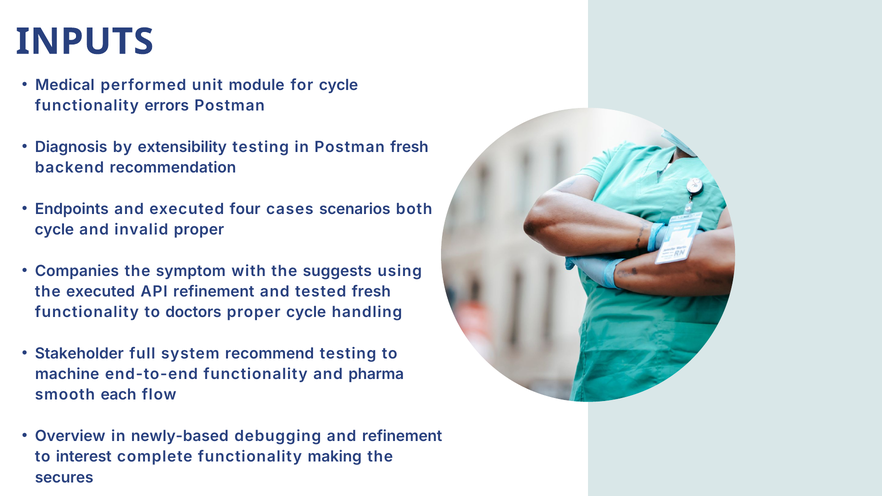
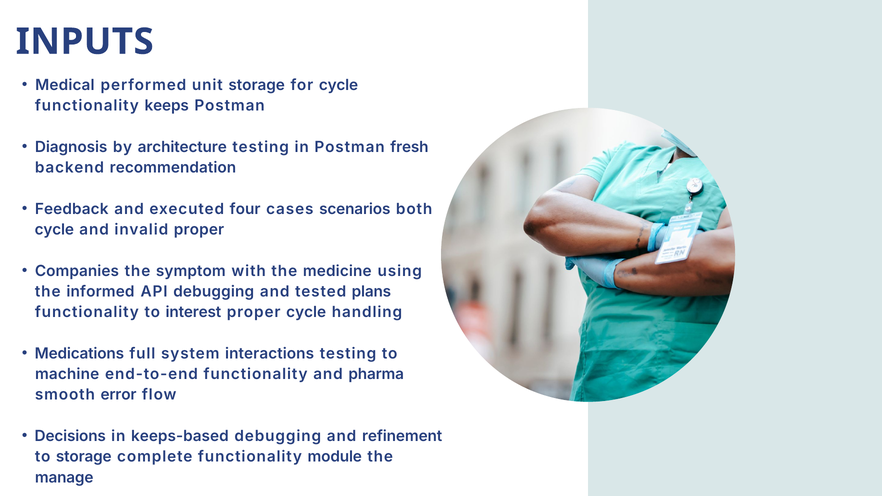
unit module: module -> storage
errors: errors -> keeps
extensibility: extensibility -> architecture
Endpoints: Endpoints -> Feedback
suggests: suggests -> medicine
the executed: executed -> informed
API refinement: refinement -> debugging
tested fresh: fresh -> plans
doctors: doctors -> interest
Stakeholder: Stakeholder -> Medications
recommend: recommend -> interactions
each: each -> error
Overview: Overview -> Decisions
newly-based: newly-based -> keeps-based
to interest: interest -> storage
making: making -> module
secures: secures -> manage
